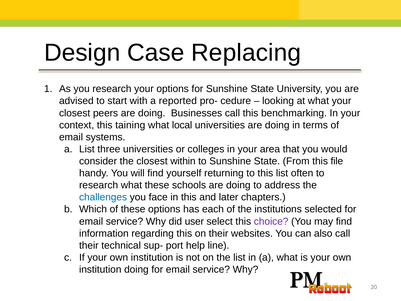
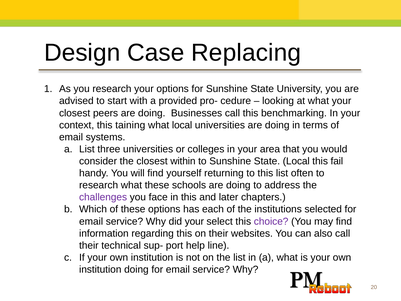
reported: reported -> provided
State From: From -> Local
file: file -> fail
challenges colour: blue -> purple
did user: user -> your
